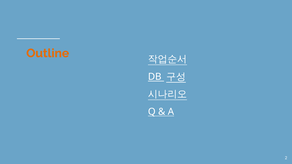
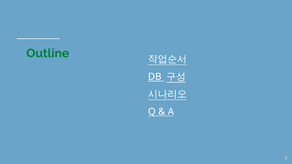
Outline colour: orange -> green
